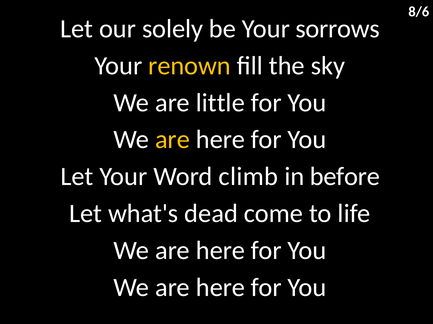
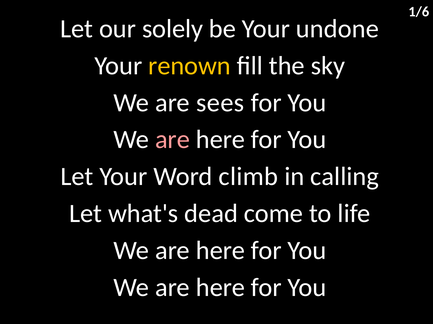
8/6: 8/6 -> 1/6
sorrows: sorrows -> undone
little: little -> sees
are at (172, 140) colour: yellow -> pink
before: before -> calling
